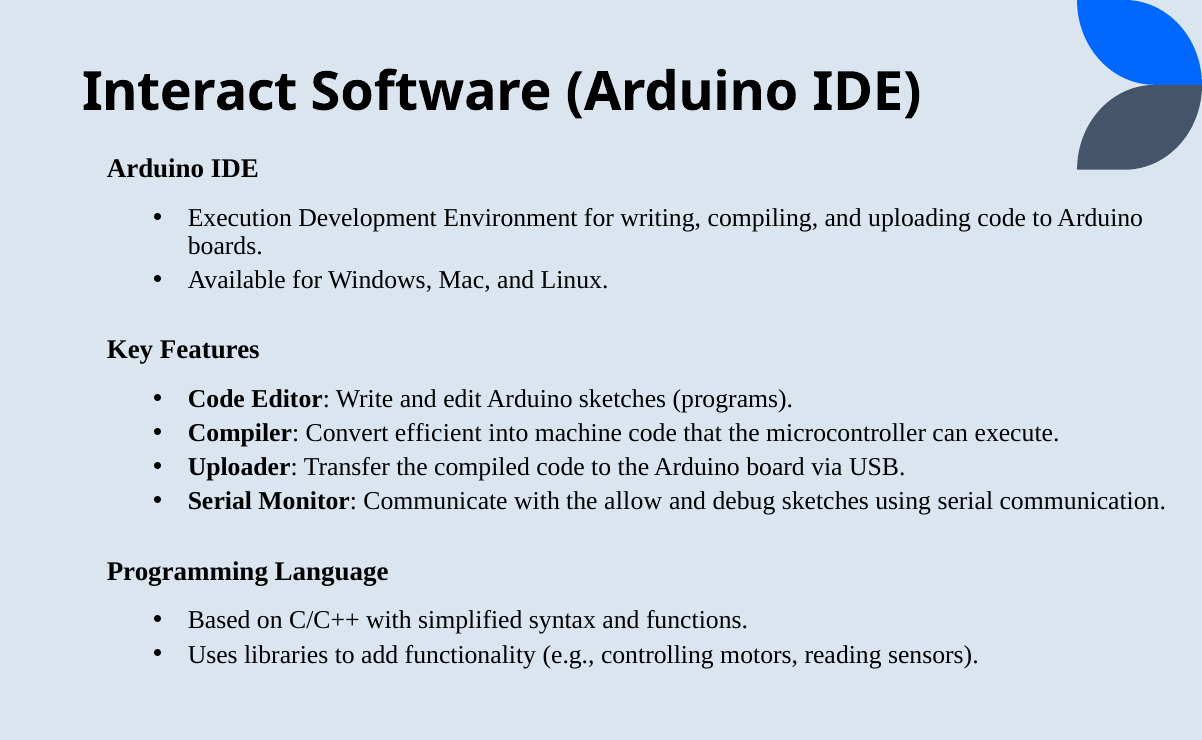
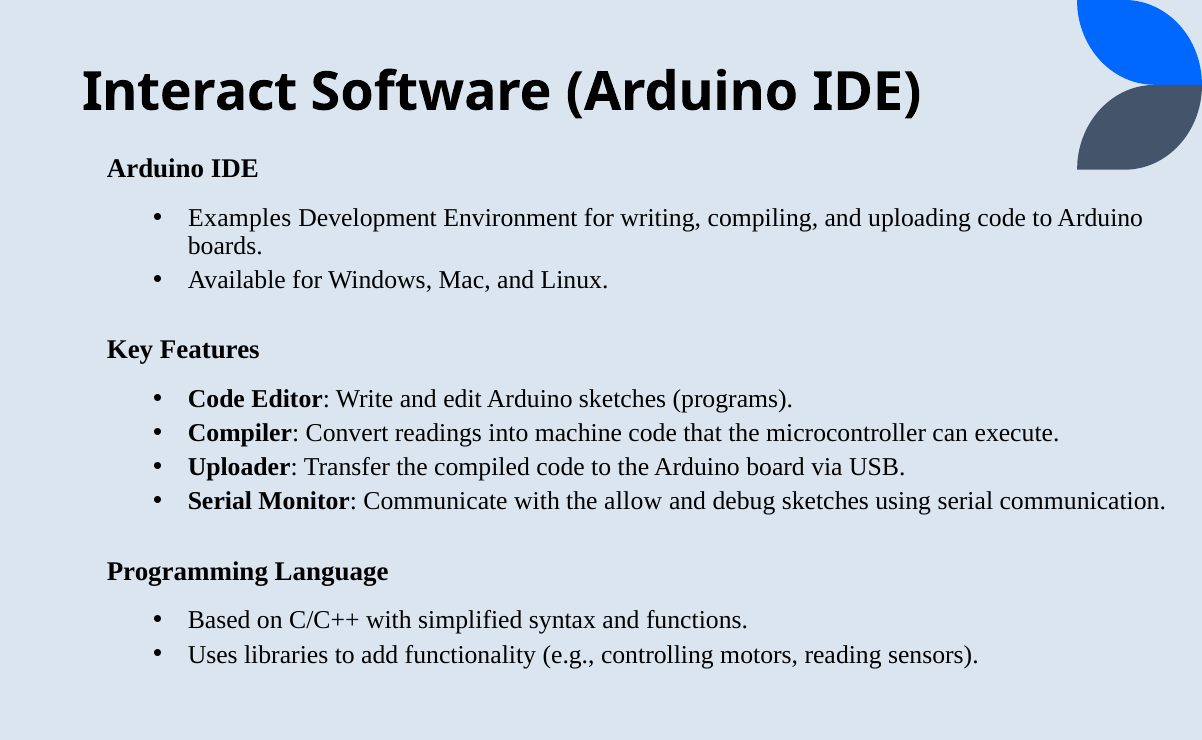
Execution: Execution -> Examples
efficient: efficient -> readings
